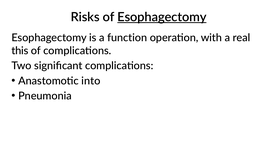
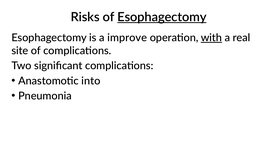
function: function -> improve
with underline: none -> present
this: this -> site
